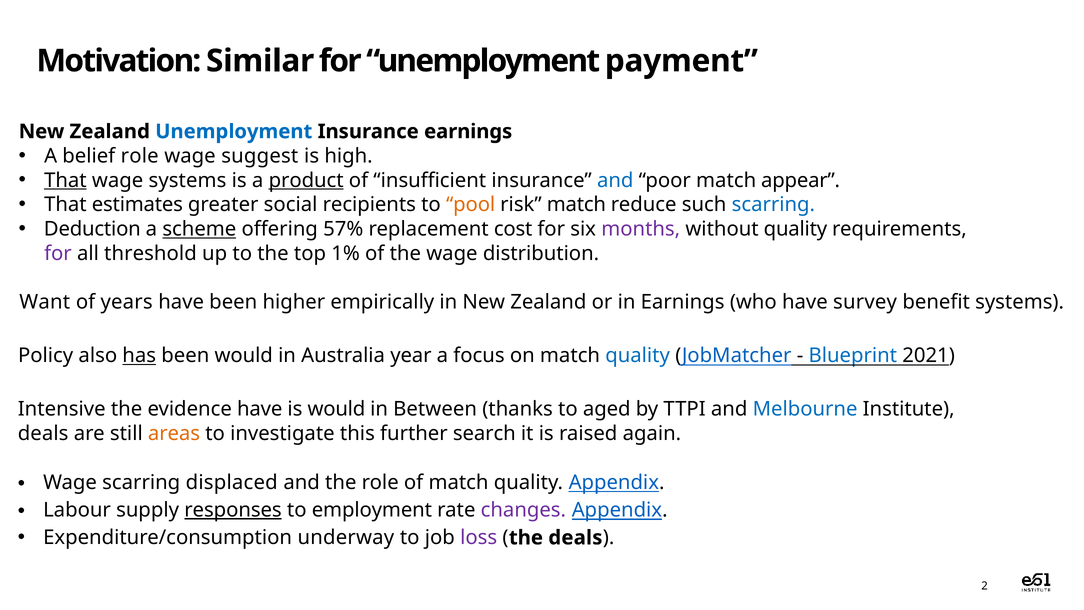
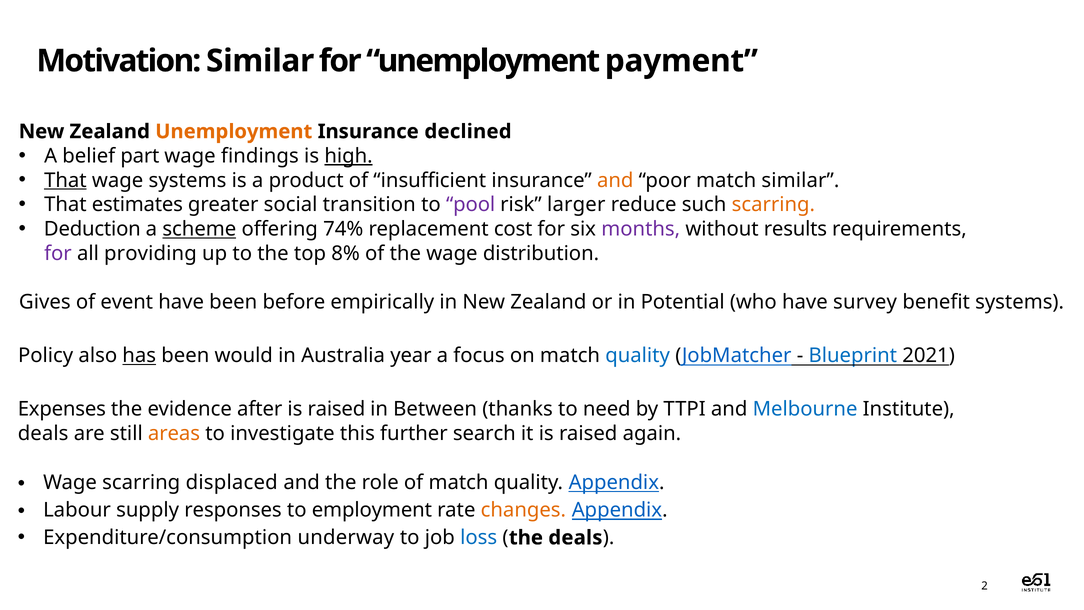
Unemployment at (234, 131) colour: blue -> orange
Insurance earnings: earnings -> declined
belief role: role -> part
suggest: suggest -> findings
high underline: none -> present
product underline: present -> none
and at (615, 180) colour: blue -> orange
match appear: appear -> similar
recipients: recipients -> transition
pool colour: orange -> purple
risk match: match -> larger
scarring at (773, 205) colour: blue -> orange
57%: 57% -> 74%
without quality: quality -> results
threshold: threshold -> providing
1%: 1% -> 8%
Want: Want -> Gives
years: years -> event
higher: higher -> before
in Earnings: Earnings -> Potential
Intensive: Intensive -> Expenses
evidence have: have -> after
would at (336, 409): would -> raised
aged: aged -> need
responses underline: present -> none
changes colour: purple -> orange
loss colour: purple -> blue
